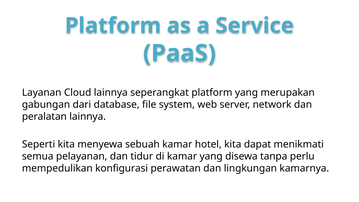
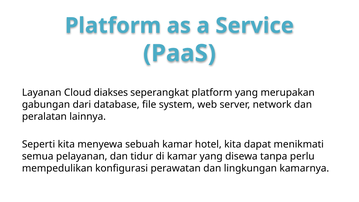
Cloud lainnya: lainnya -> diakses
